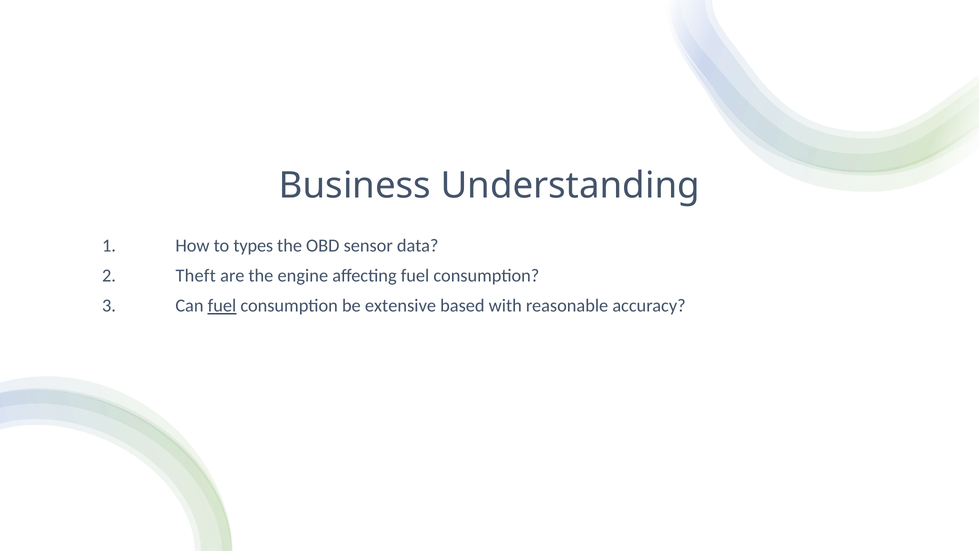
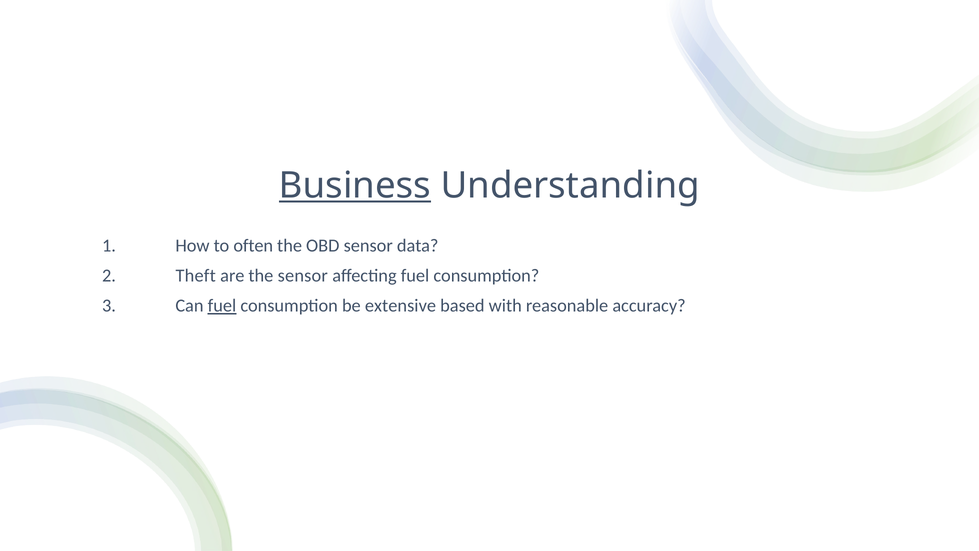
Business underline: none -> present
types: types -> often
the engine: engine -> sensor
